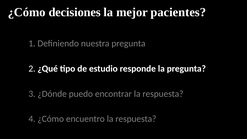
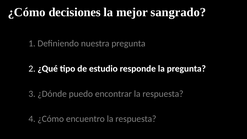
pacientes: pacientes -> sangrado
